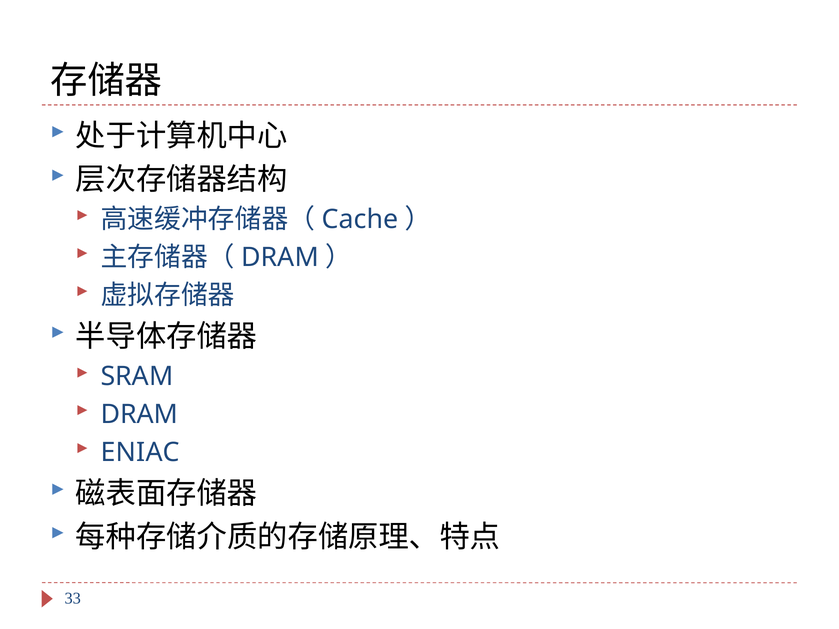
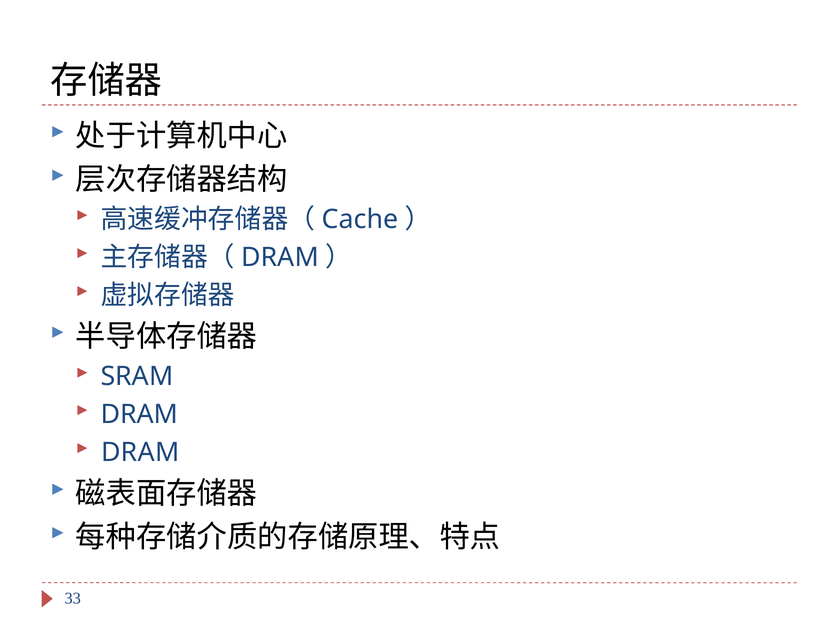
ENIAC at (140, 453): ENIAC -> DRAM
